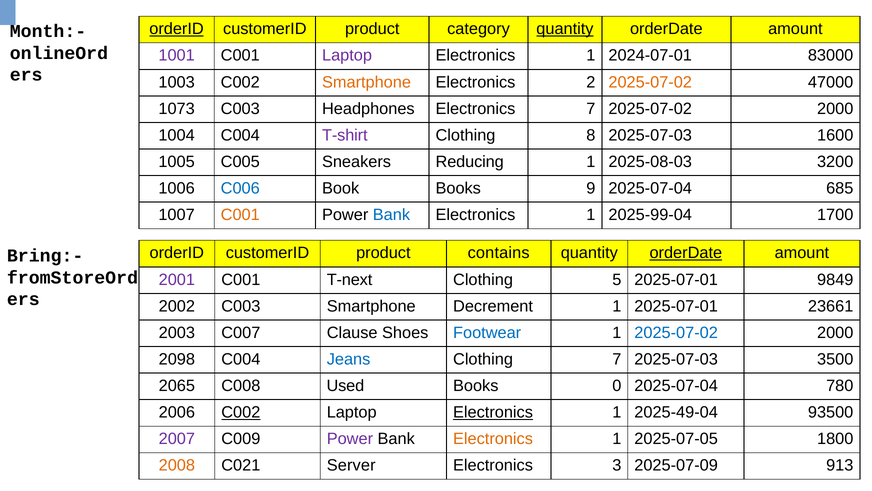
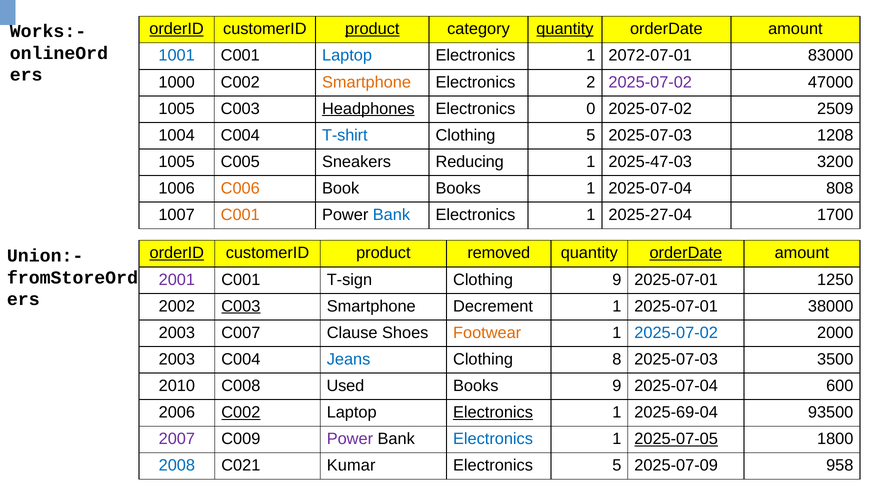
product at (372, 29) underline: none -> present
Month:-: Month:- -> Works:-
1001 colour: purple -> blue
Laptop at (347, 55) colour: purple -> blue
2024-07-01: 2024-07-01 -> 2072-07-01
1003: 1003 -> 1000
2025-07-02 at (650, 82) colour: orange -> purple
1073 at (177, 109): 1073 -> 1005
Headphones underline: none -> present
Electronics 7: 7 -> 0
2000 at (835, 109): 2000 -> 2509
T-shirt colour: purple -> blue
Clothing 8: 8 -> 5
1600: 1600 -> 1208
2025-08-03: 2025-08-03 -> 2025-47-03
C006 colour: blue -> orange
Books 9: 9 -> 1
685: 685 -> 808
2025-99-04: 2025-99-04 -> 2025-27-04
orderID at (177, 253) underline: none -> present
contains: contains -> removed
Bring:-: Bring:- -> Union:-
T-next: T-next -> T-sign
Clothing 5: 5 -> 9
9849: 9849 -> 1250
C003 at (241, 306) underline: none -> present
23661: 23661 -> 38000
Footwear colour: blue -> orange
2098 at (177, 359): 2098 -> 2003
Clothing 7: 7 -> 8
2065: 2065 -> 2010
Books 0: 0 -> 9
780: 780 -> 600
2025-49-04: 2025-49-04 -> 2025-69-04
Electronics at (493, 438) colour: orange -> blue
2025-07-05 underline: none -> present
2008 colour: orange -> blue
Server: Server -> Kumar
Electronics 3: 3 -> 5
913: 913 -> 958
